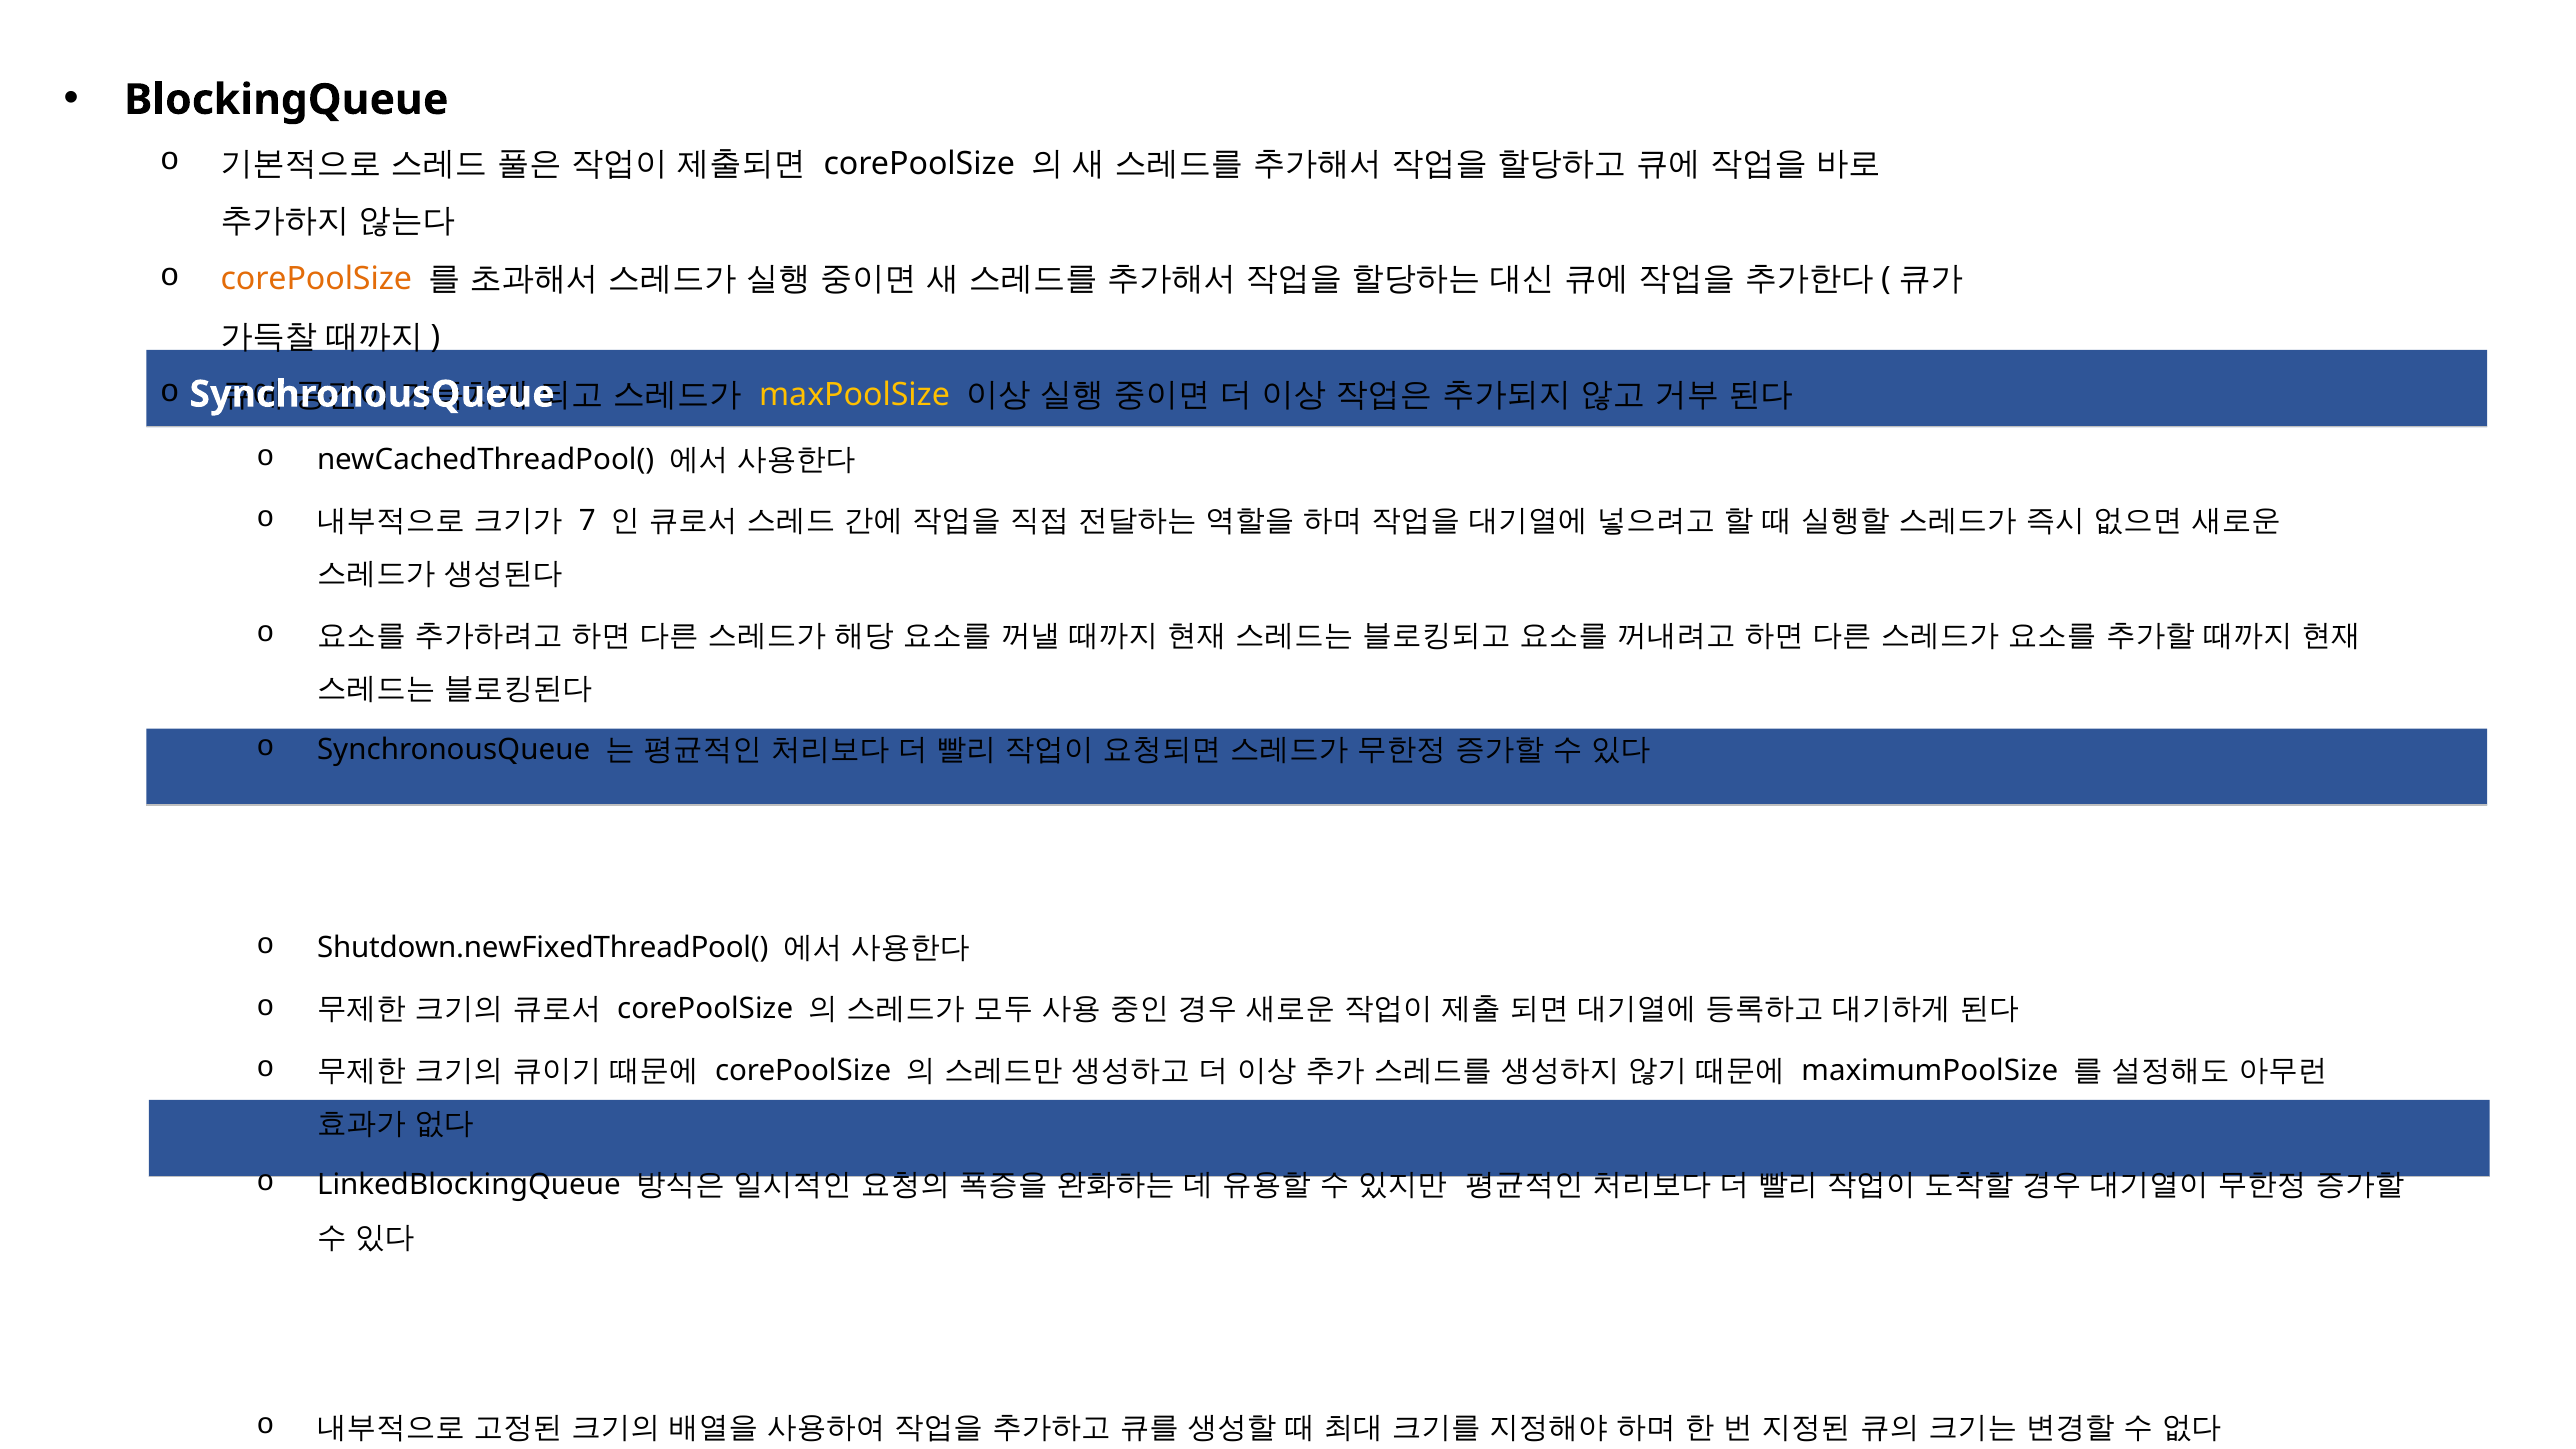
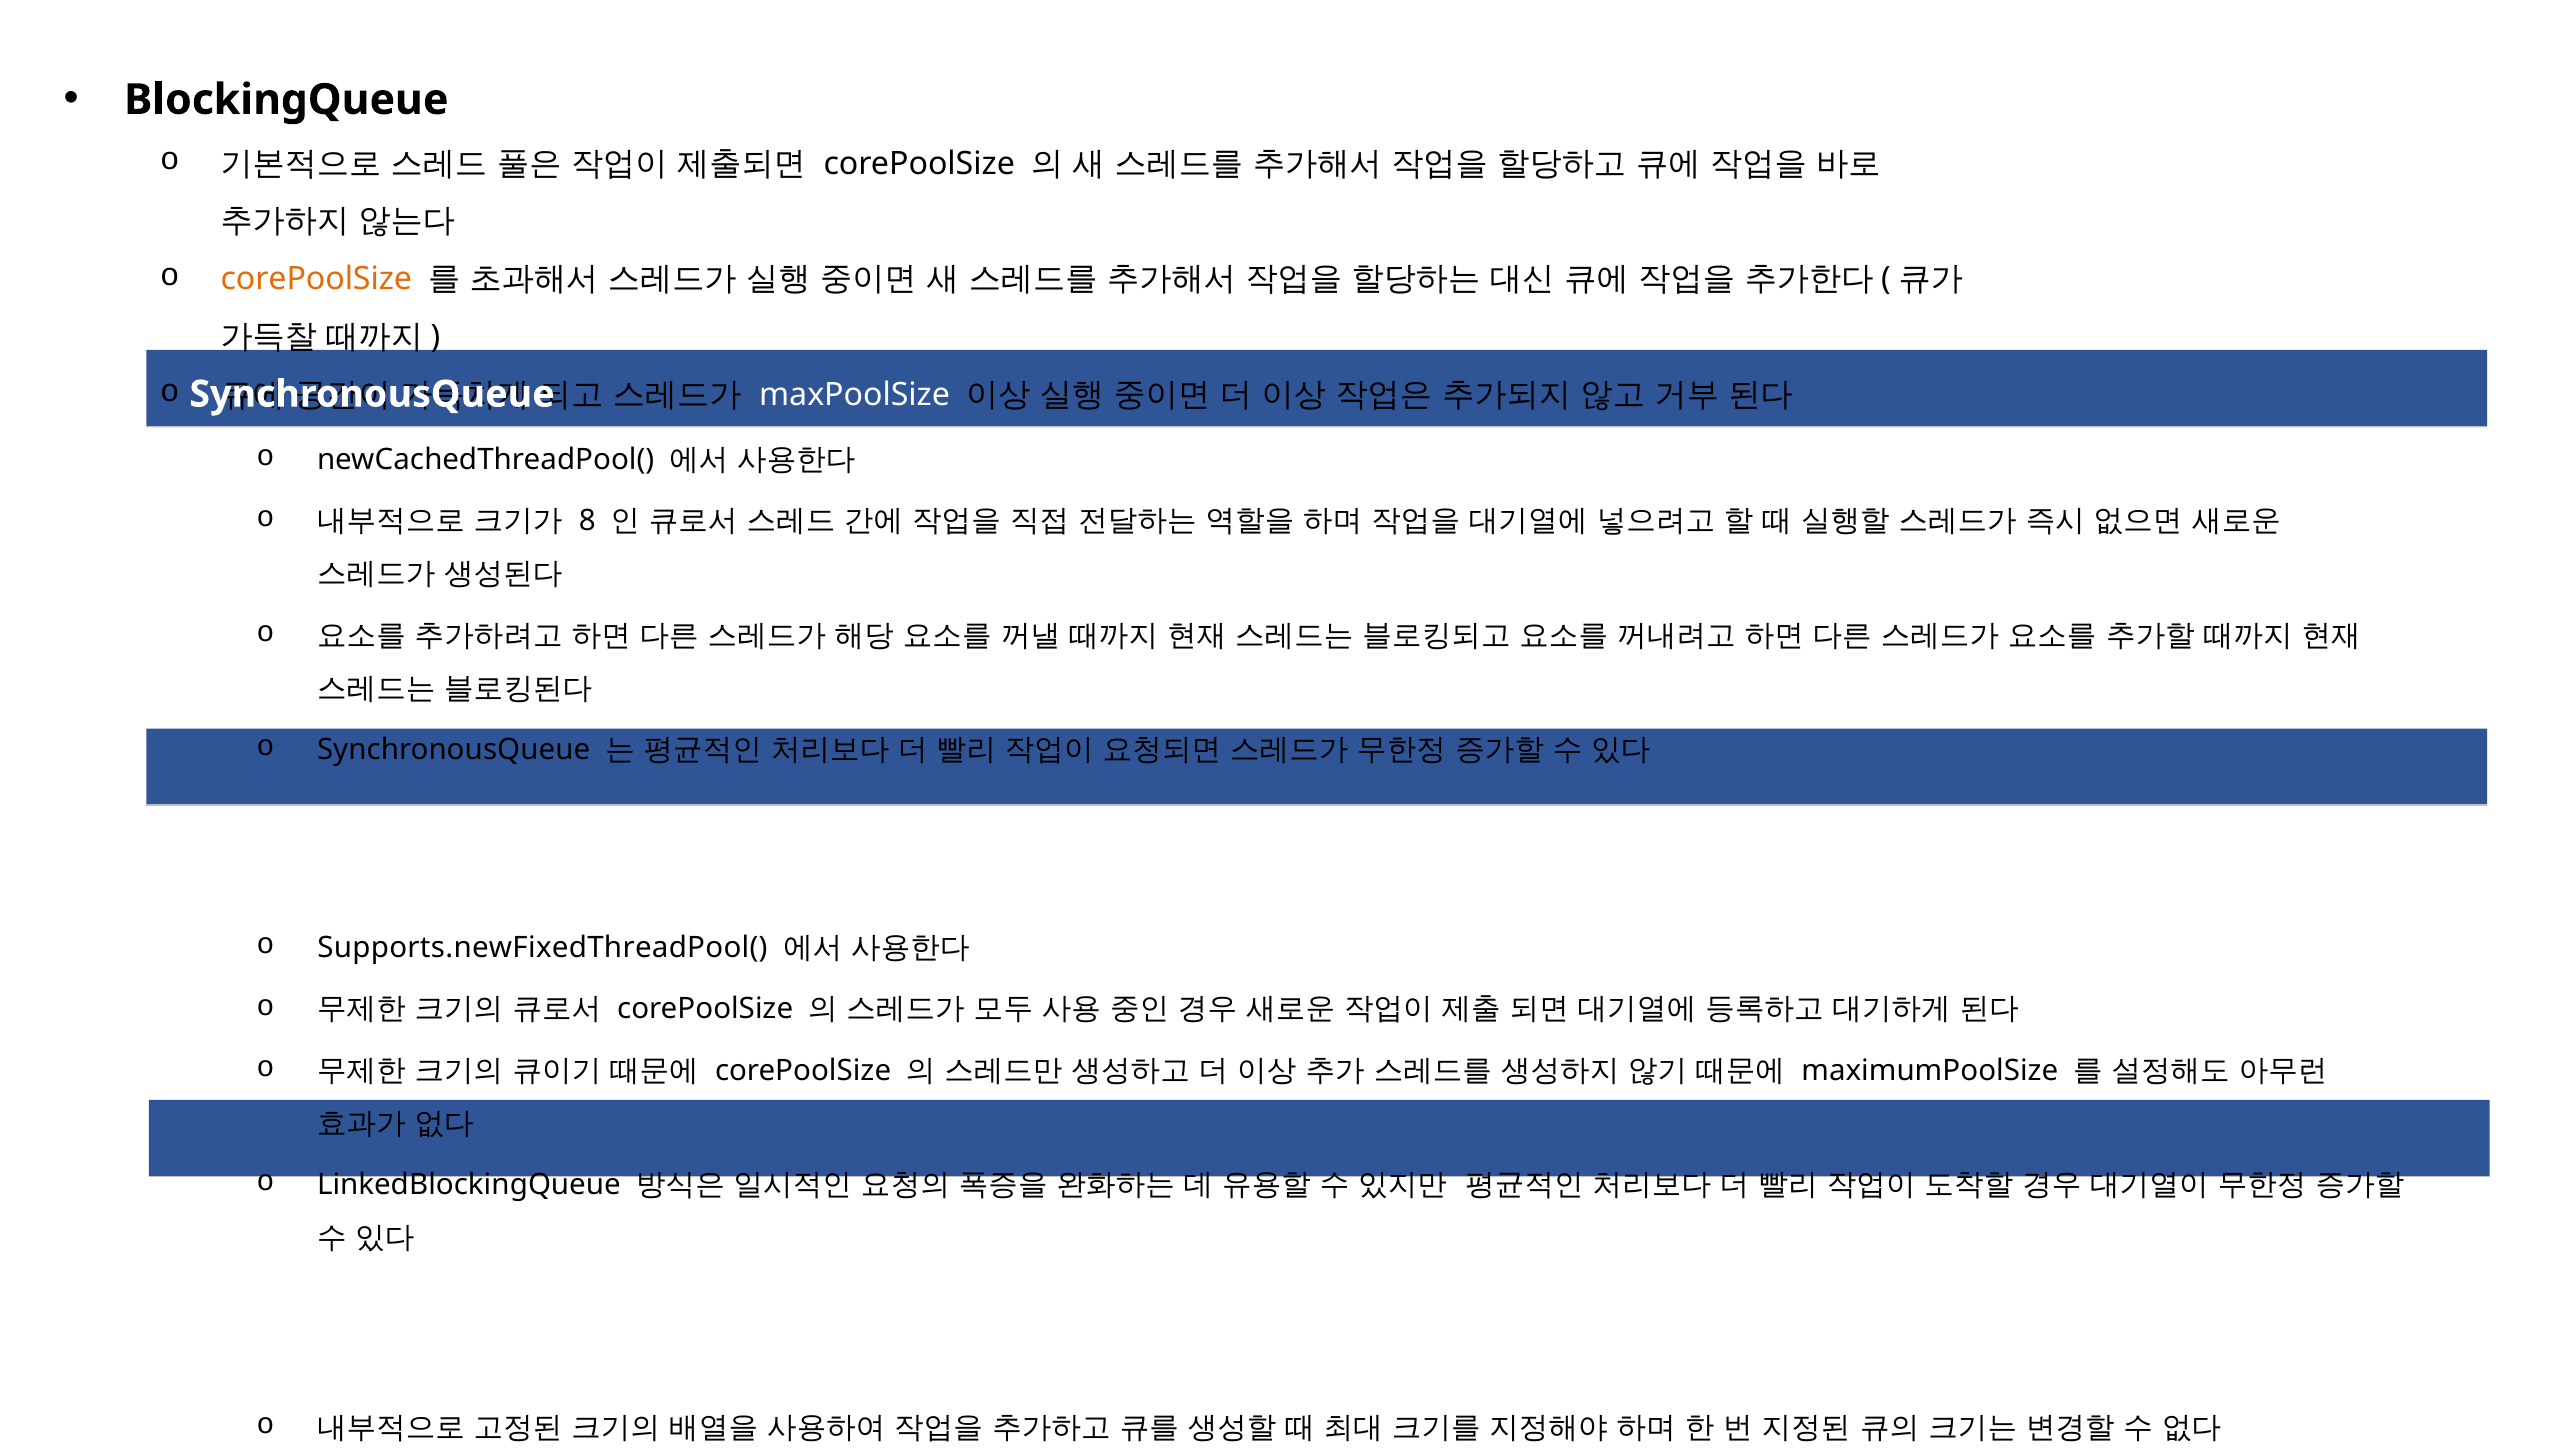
maxPoolSize colour: yellow -> white
7: 7 -> 8
Shutdown.newFixedThreadPool(: Shutdown.newFixedThreadPool( -> Supports.newFixedThreadPool(
